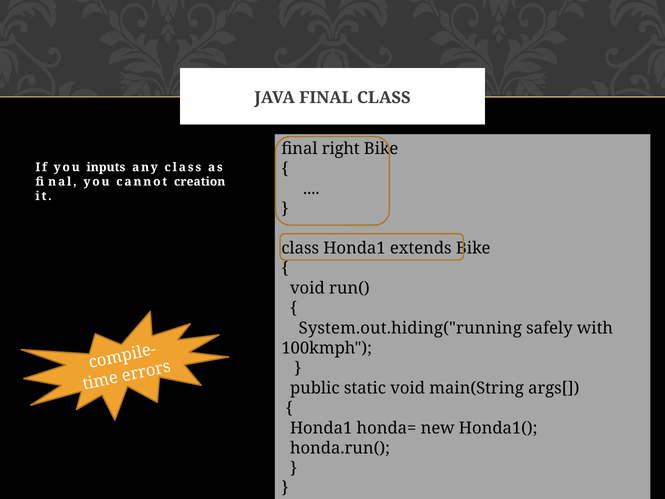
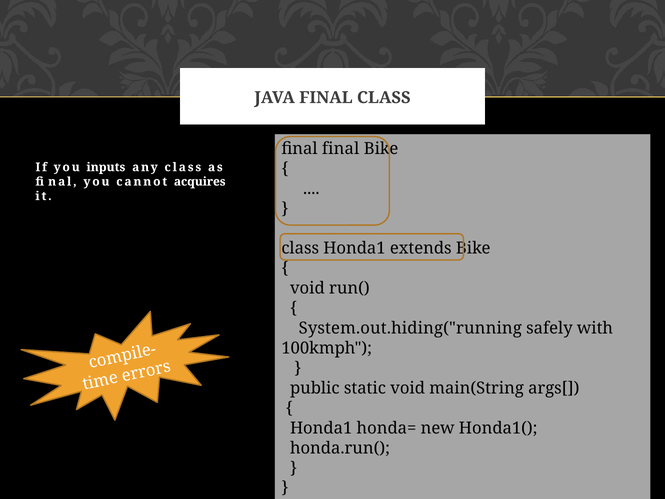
final right: right -> final
creation: creation -> acquires
